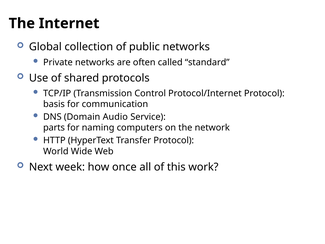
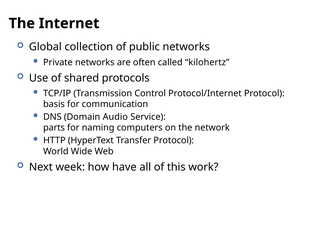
standard: standard -> kilohertz
once: once -> have
